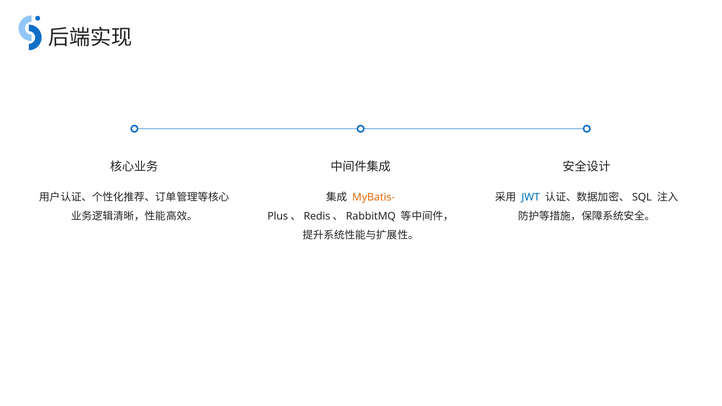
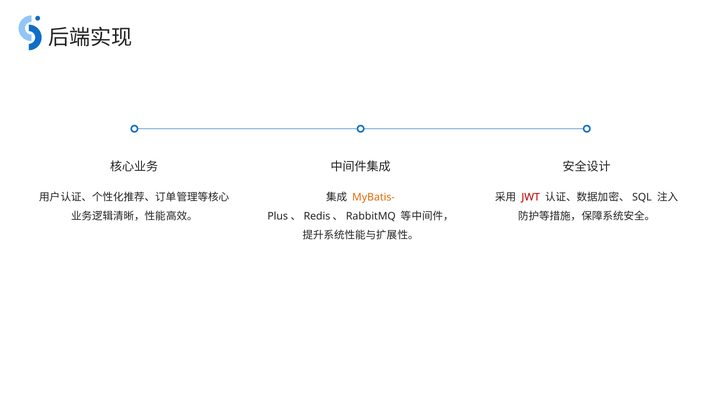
JWT colour: blue -> red
